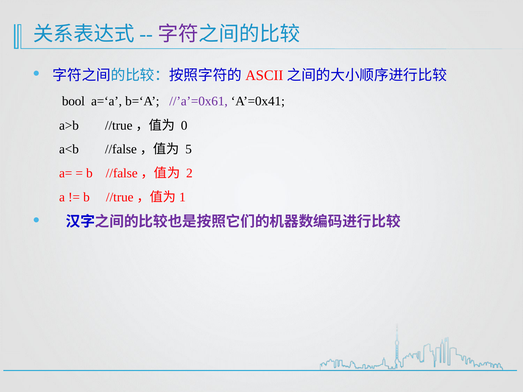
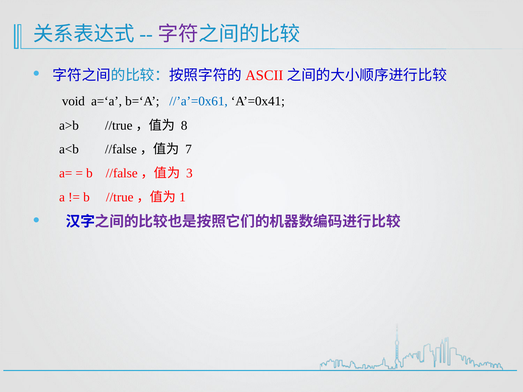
bool: bool -> void
//’a’=0x61 colour: purple -> blue
0: 0 -> 8
5: 5 -> 7
2: 2 -> 3
